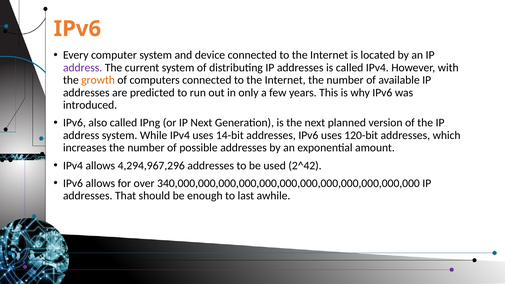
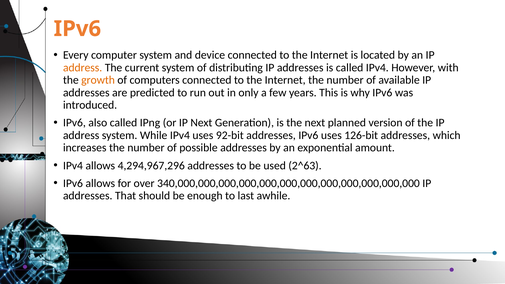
address at (83, 68) colour: purple -> orange
14-bit: 14-bit -> 92-bit
120-bit: 120-bit -> 126-bit
2^42: 2^42 -> 2^63
